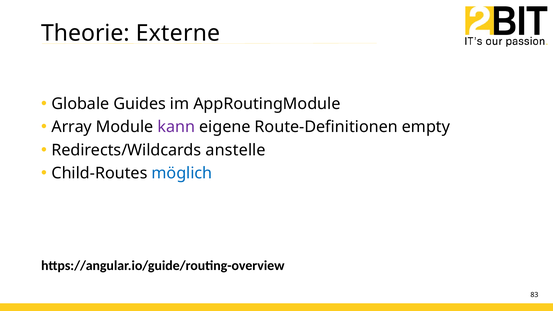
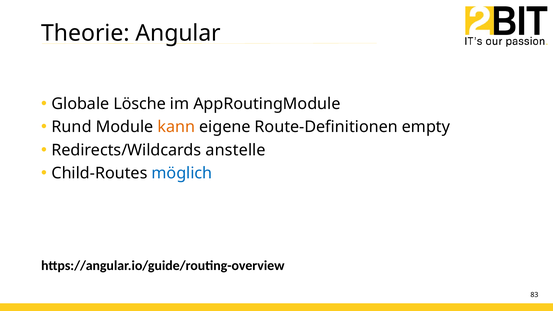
Externe: Externe -> Angular
Guides: Guides -> Lösche
Array: Array -> Rund
kann colour: purple -> orange
